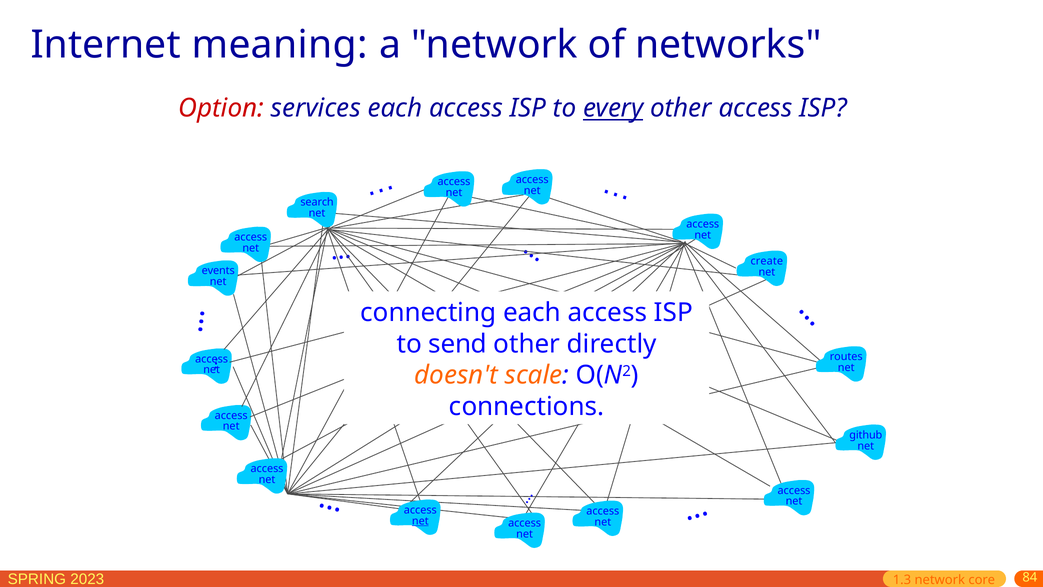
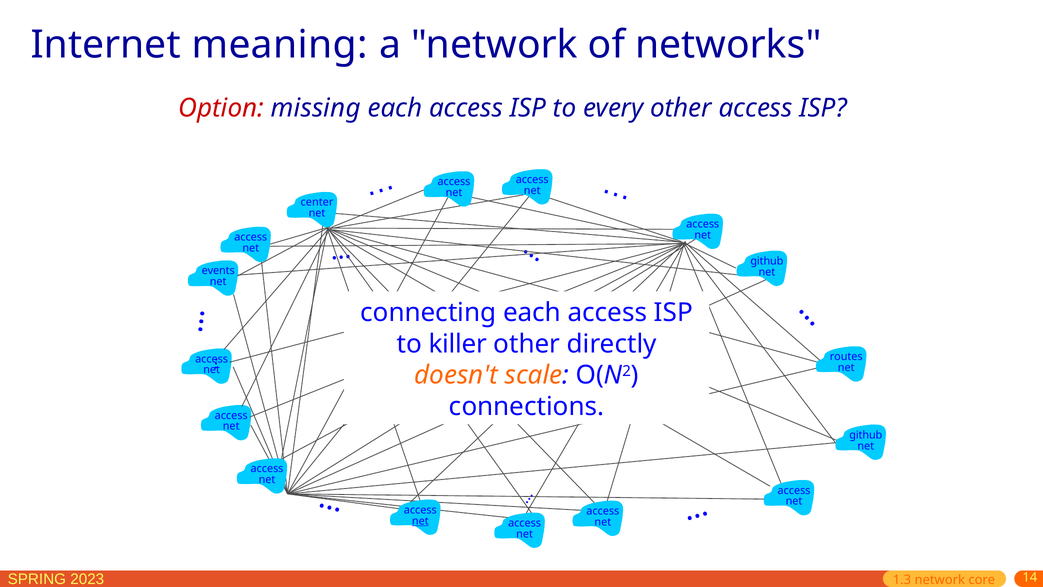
services: services -> missing
every underline: present -> none
search: search -> center
create at (767, 261): create -> github
send: send -> killer
84: 84 -> 14
